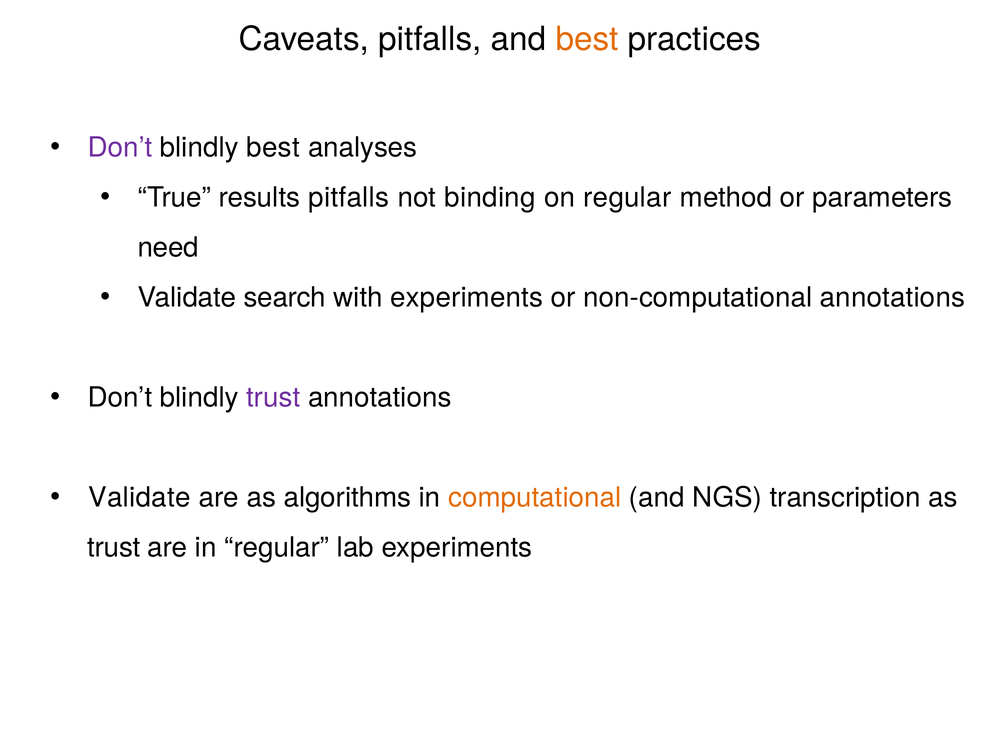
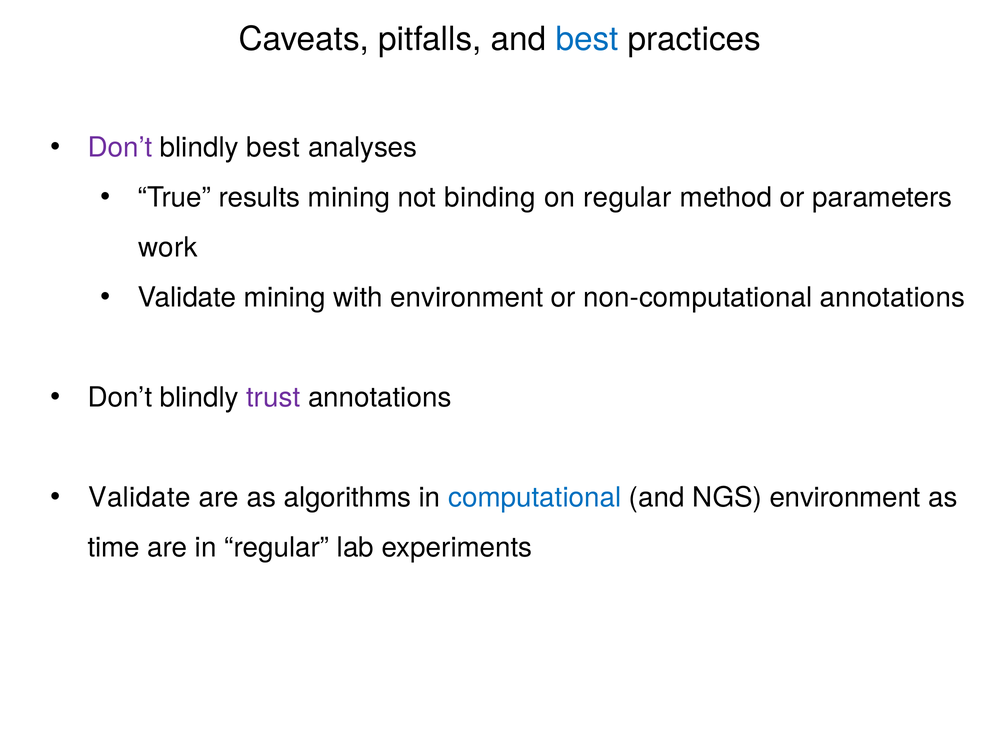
best at (587, 39) colour: orange -> blue
results pitfalls: pitfalls -> mining
need: need -> work
Validate search: search -> mining
with experiments: experiments -> environment
computational colour: orange -> blue
NGS transcription: transcription -> environment
trust at (114, 548): trust -> time
